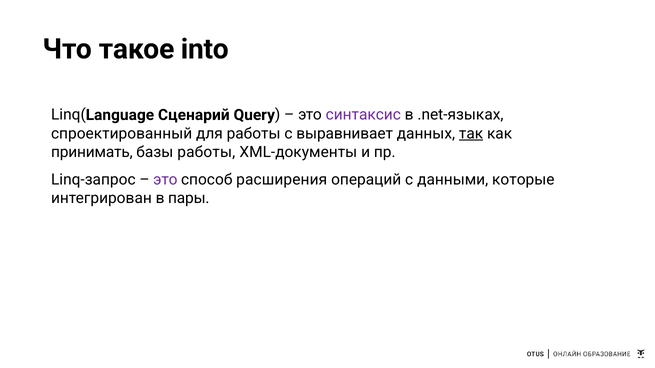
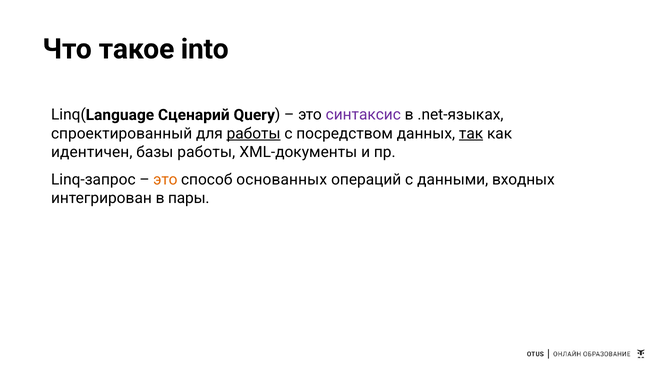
работы at (254, 134) underline: none -> present
выравнивает: выравнивает -> посредством
принимать: принимать -> идентичен
это at (165, 180) colour: purple -> orange
расширения: расширения -> основанных
которые: которые -> входных
